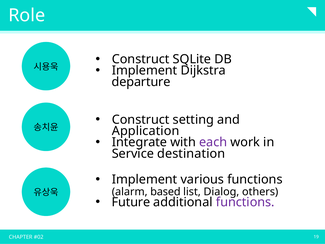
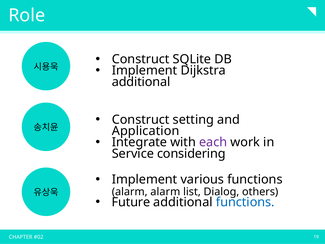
departure at (141, 82): departure -> additional
destination: destination -> considering
alarm based: based -> alarm
functions at (245, 202) colour: purple -> blue
